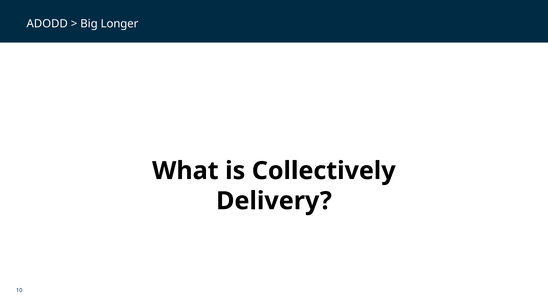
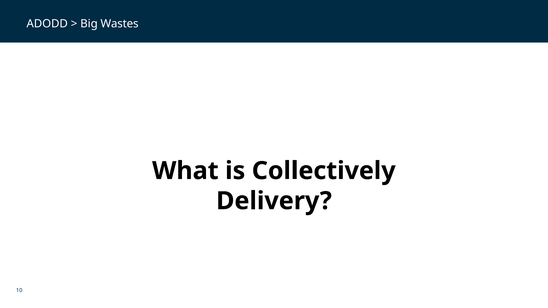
Longer: Longer -> Wastes
